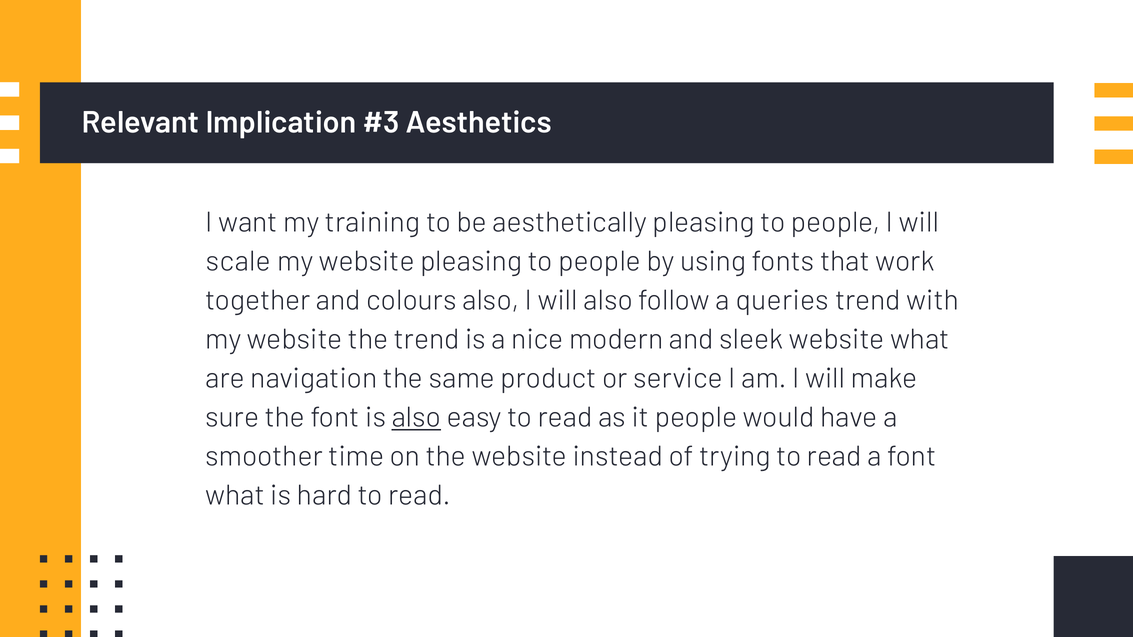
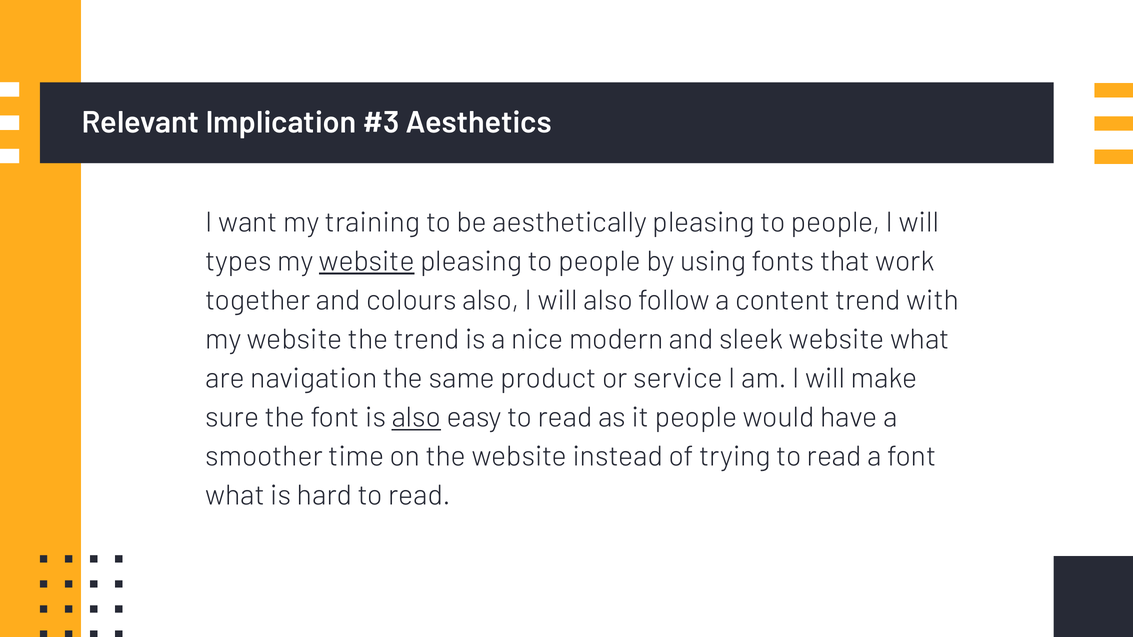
scale: scale -> types
website at (367, 261) underline: none -> present
queries: queries -> content
